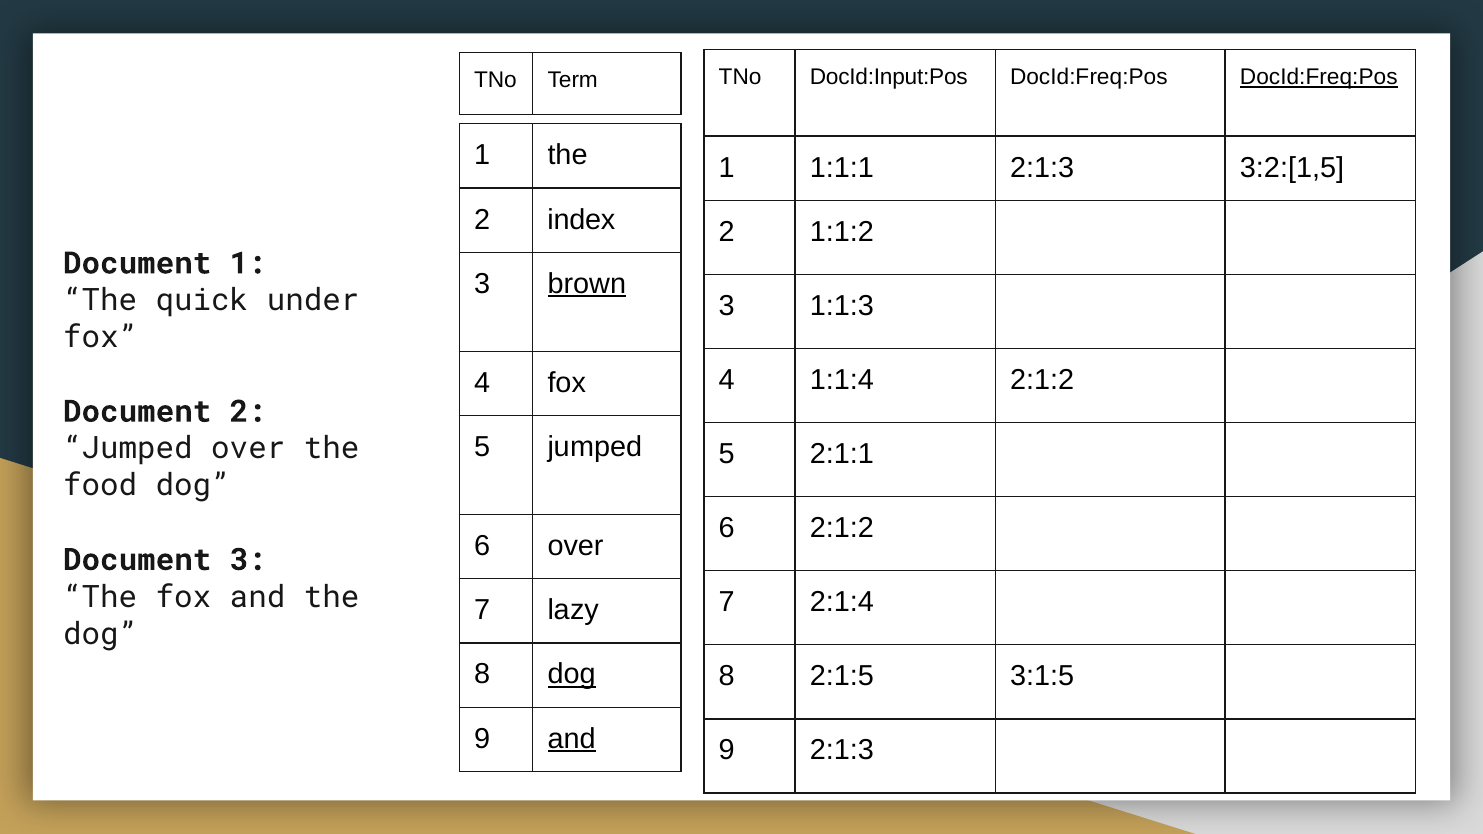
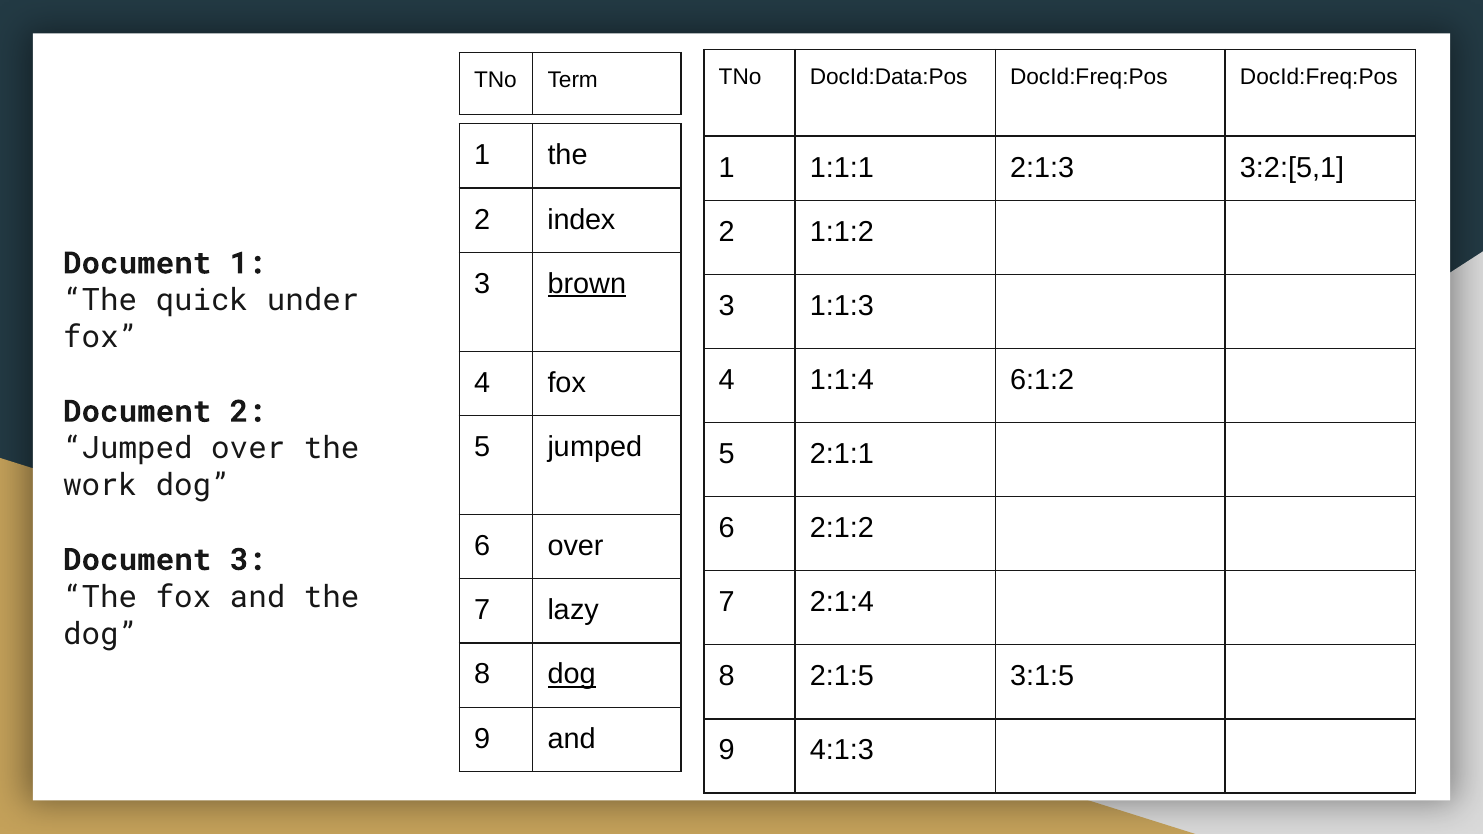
DocId:Input:Pos: DocId:Input:Pos -> DocId:Data:Pos
DocId:Freq:Pos at (1319, 77) underline: present -> none
3:2:[1,5: 3:2:[1,5 -> 3:2:[5,1
1:1:4 2:1:2: 2:1:2 -> 6:1:2
food: food -> work
and at (572, 739) underline: present -> none
9 2:1:3: 2:1:3 -> 4:1:3
